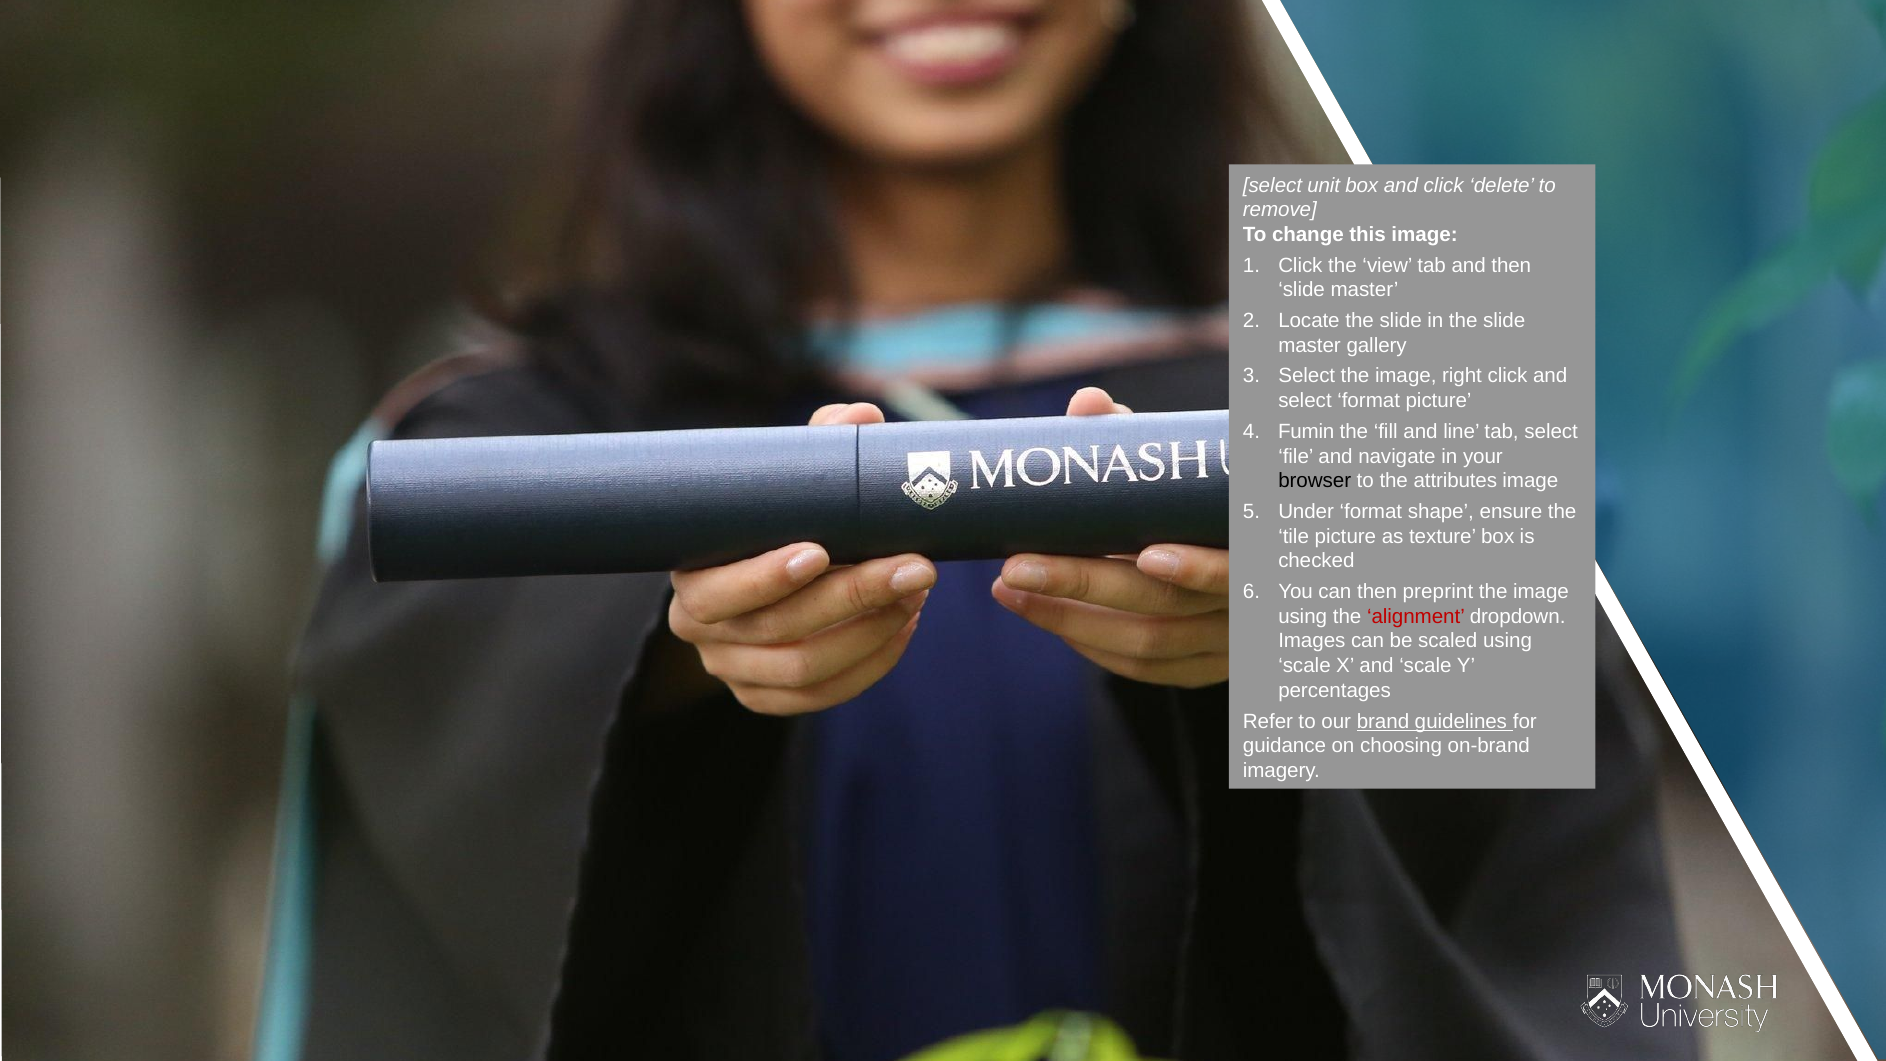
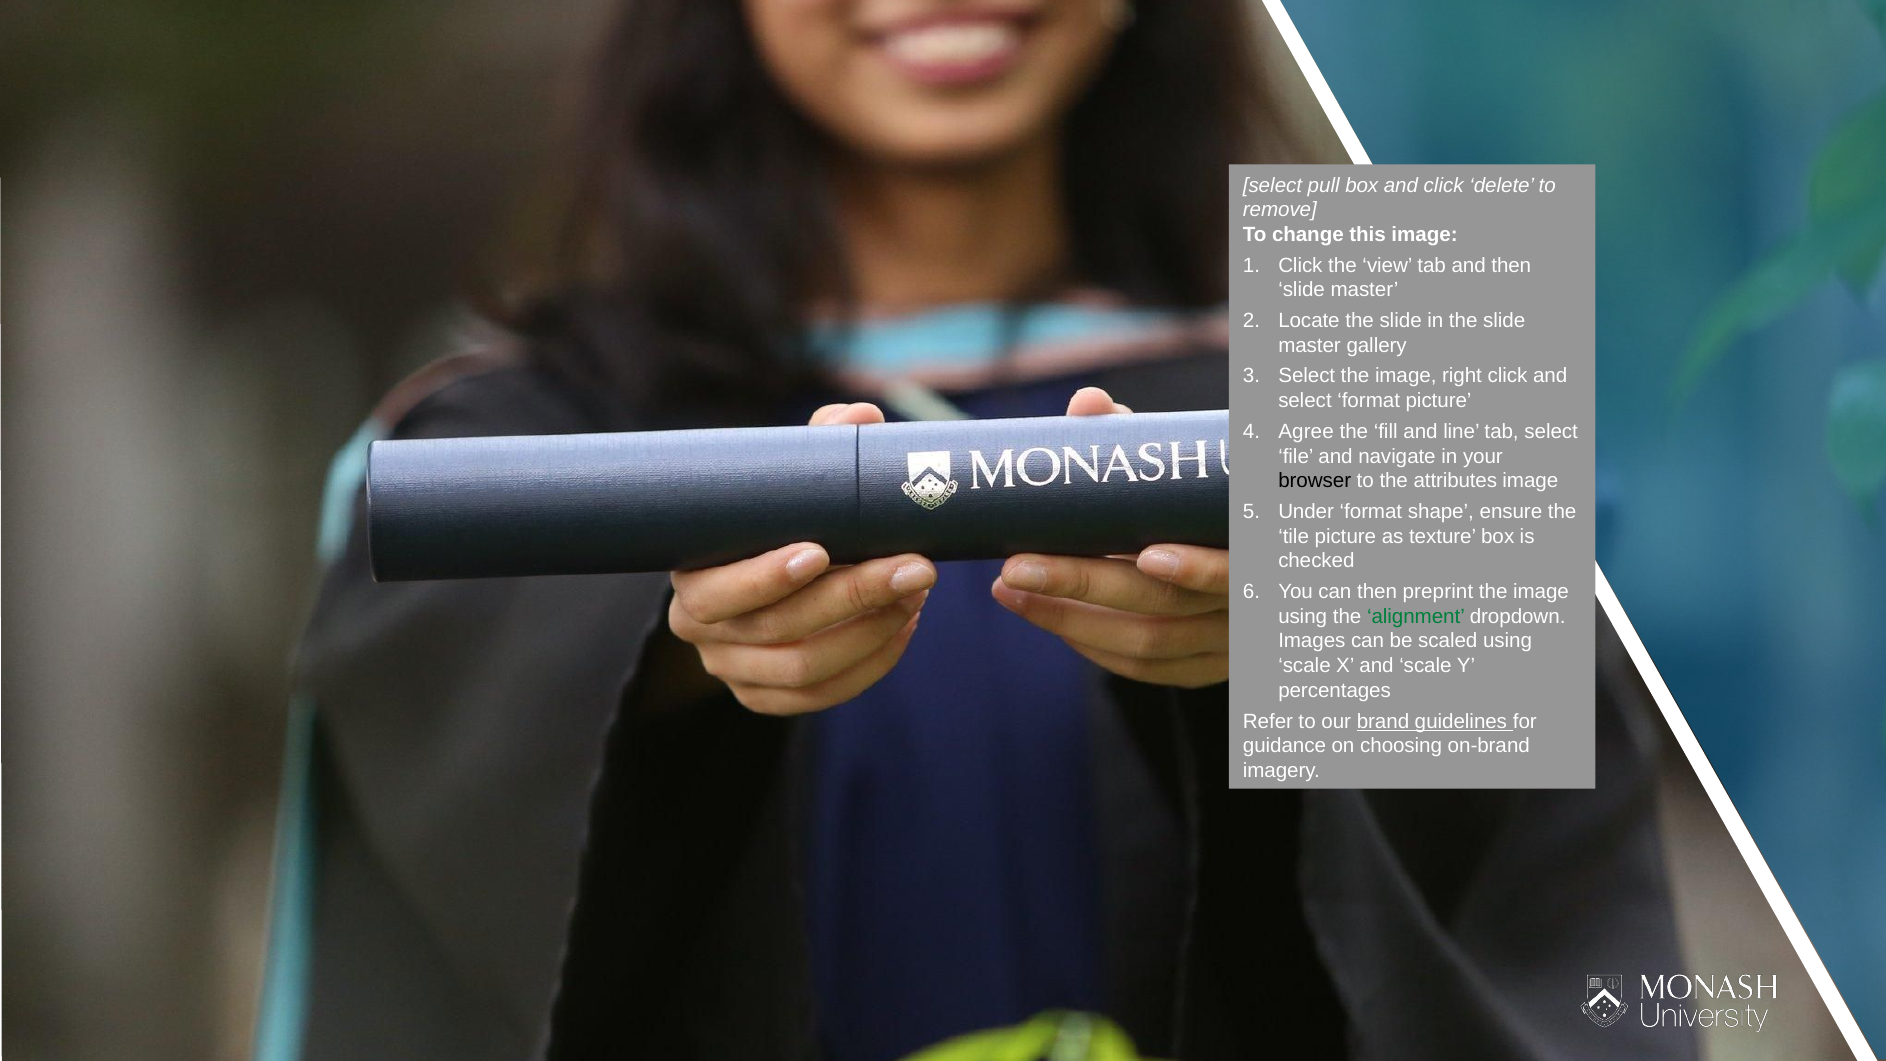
unit: unit -> pull
Fumin: Fumin -> Agree
alignment colour: red -> green
